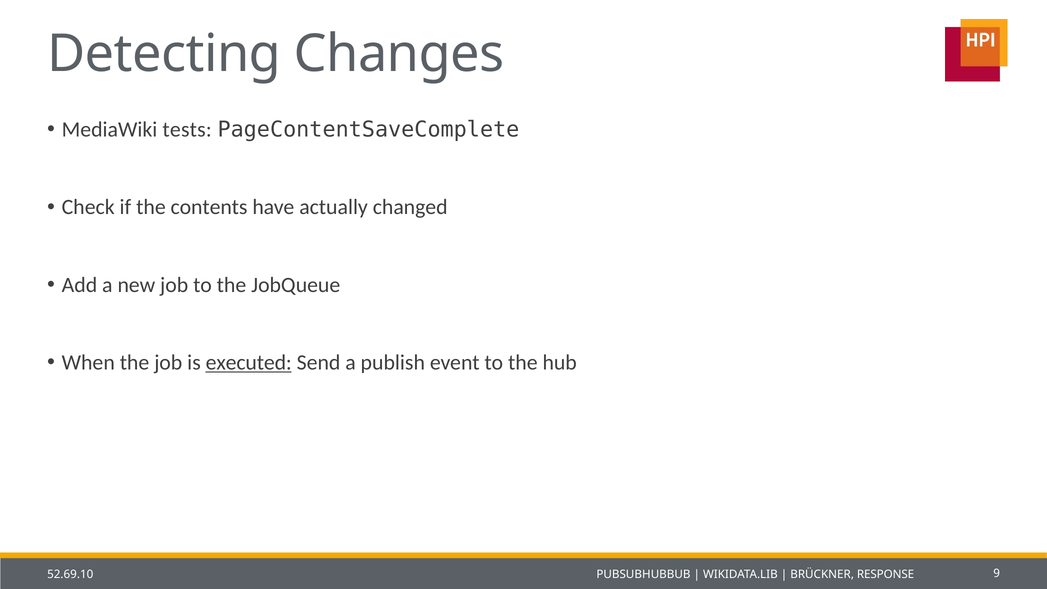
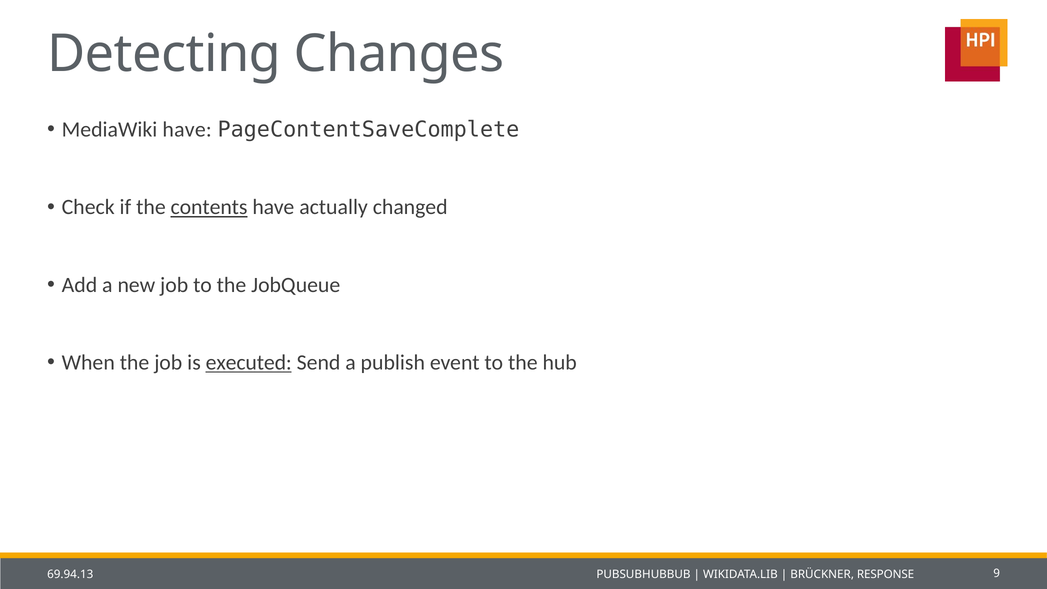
MediaWiki tests: tests -> have
contents underline: none -> present
52.69.10: 52.69.10 -> 69.94.13
